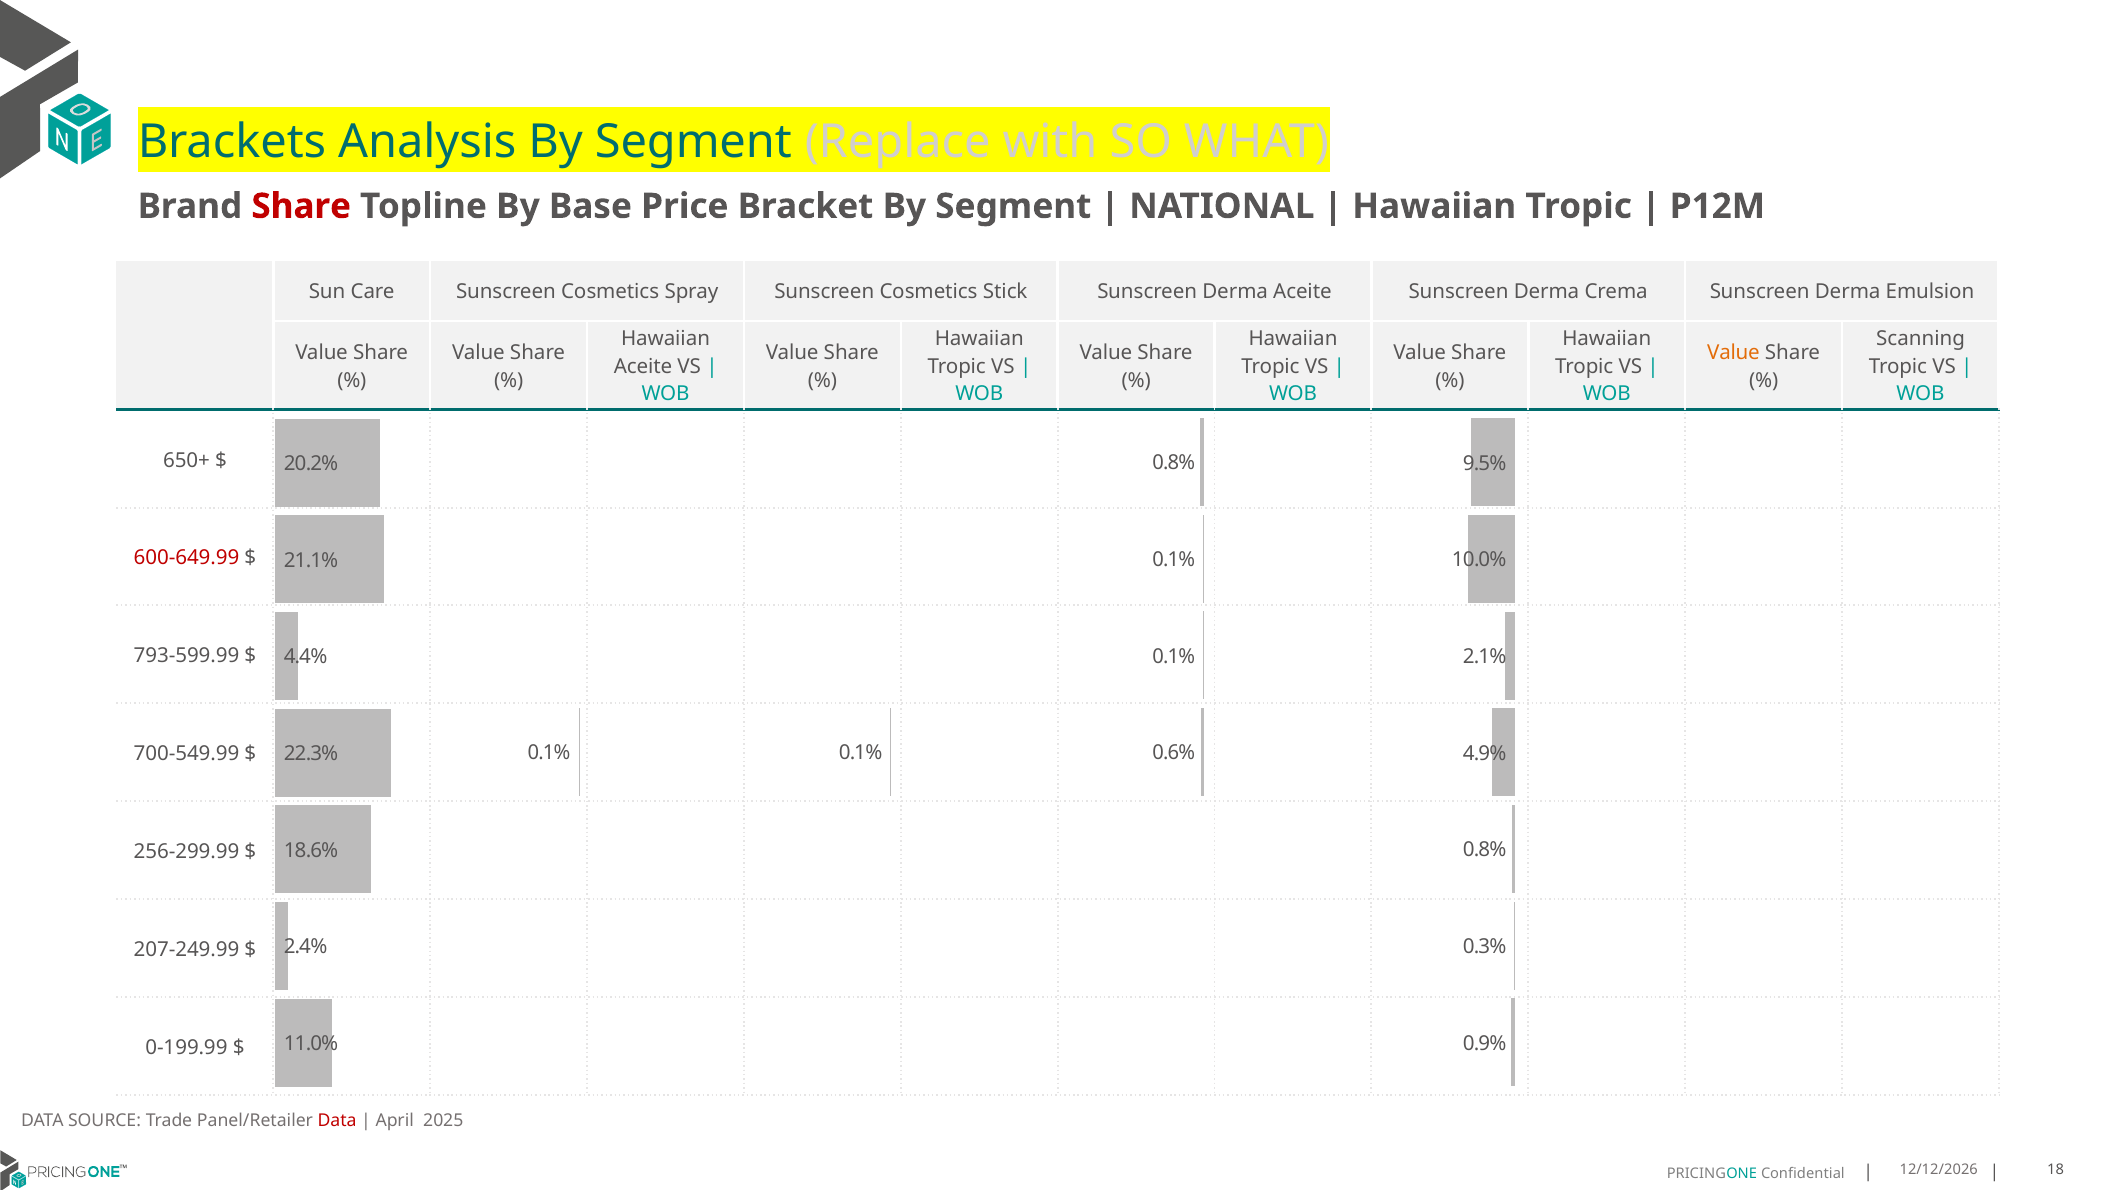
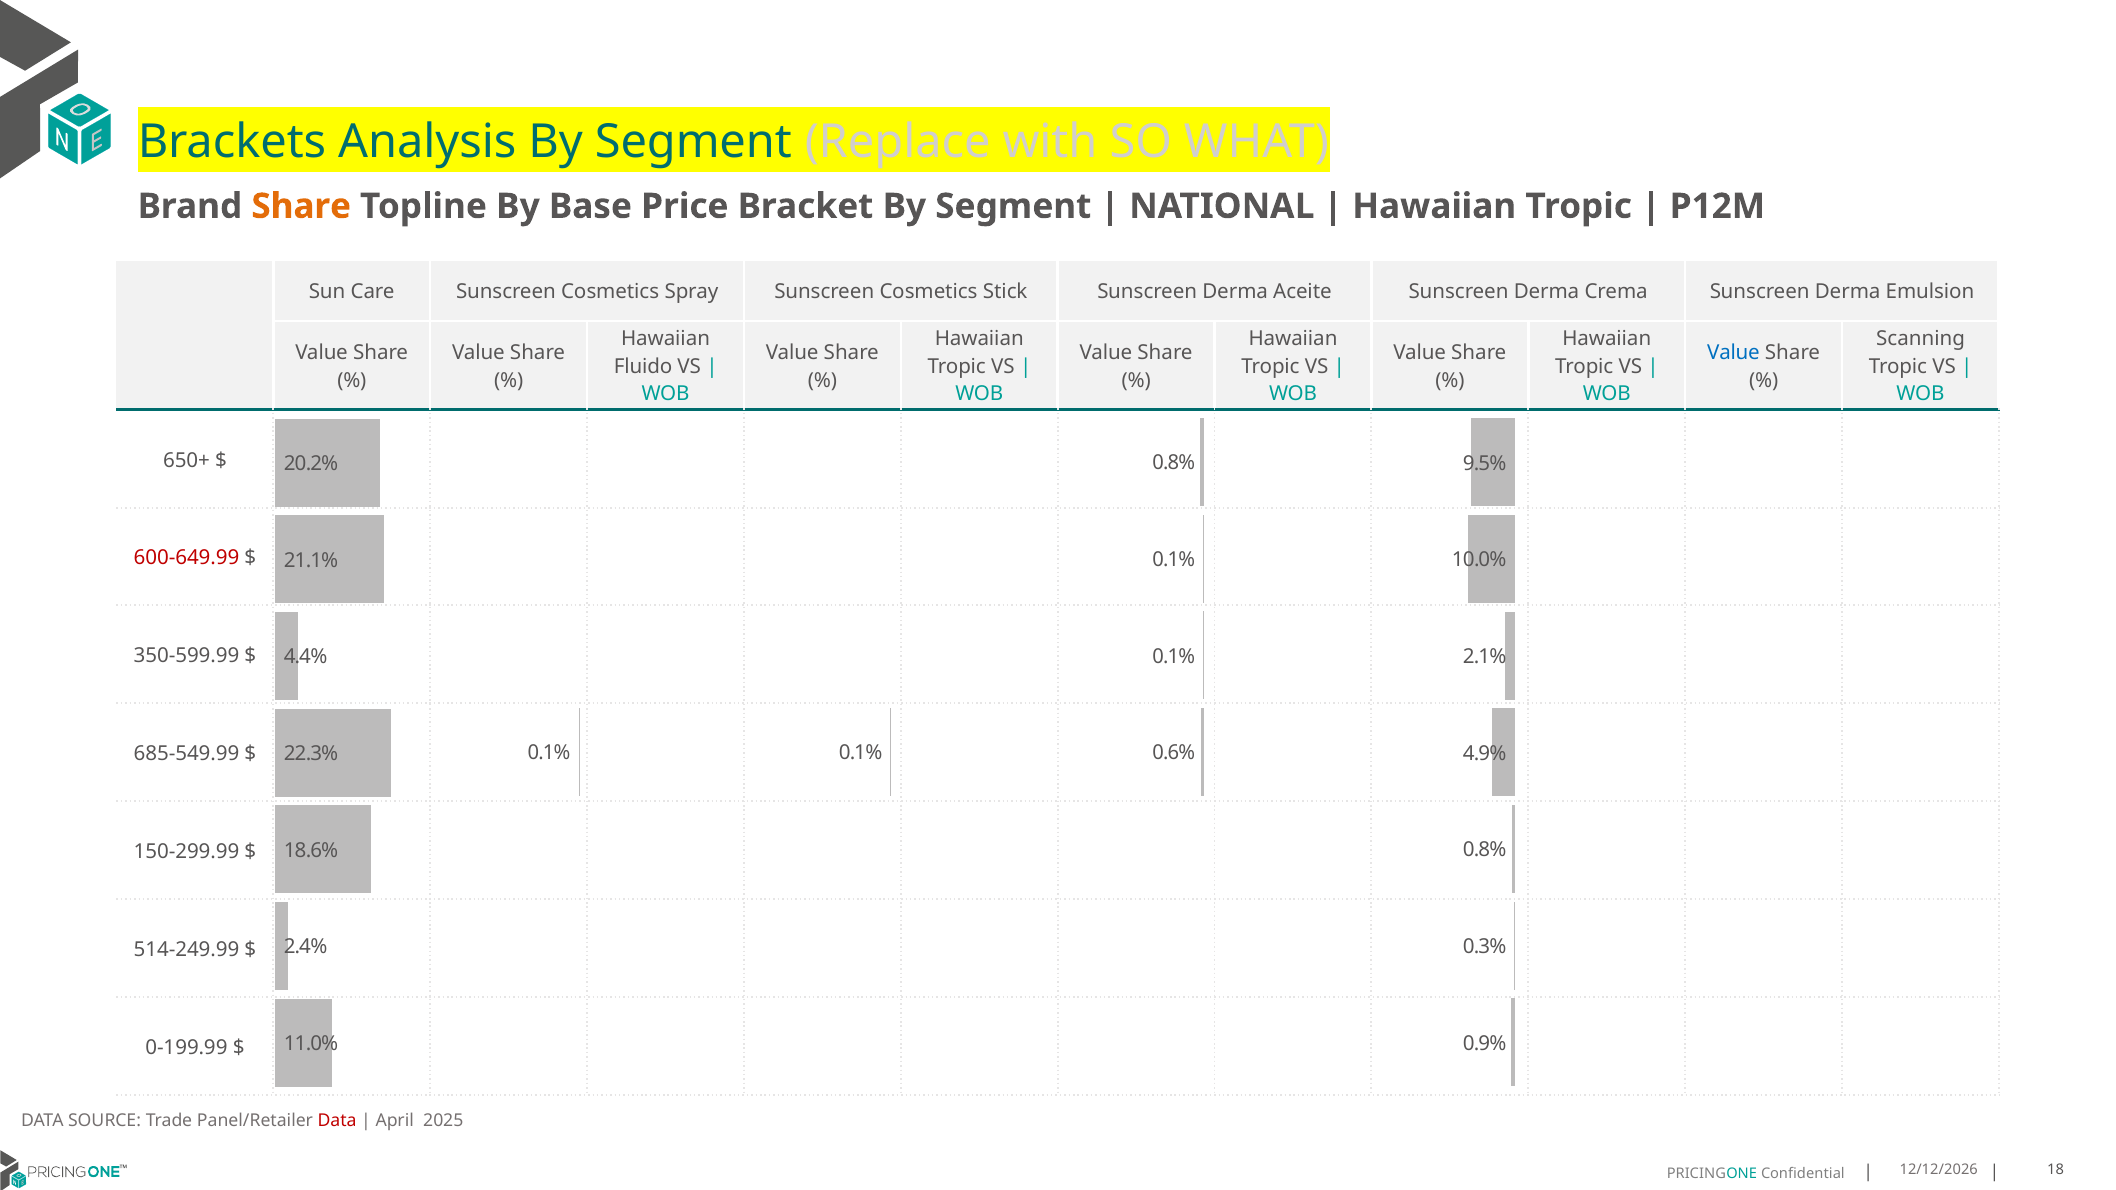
Share at (301, 206) colour: red -> orange
Value at (1733, 353) colour: orange -> blue
Aceite at (643, 366): Aceite -> Fluido
793-599.99: 793-599.99 -> 350-599.99
700-549.99: 700-549.99 -> 685-549.99
256-299.99: 256-299.99 -> 150-299.99
207-249.99: 207-249.99 -> 514-249.99
